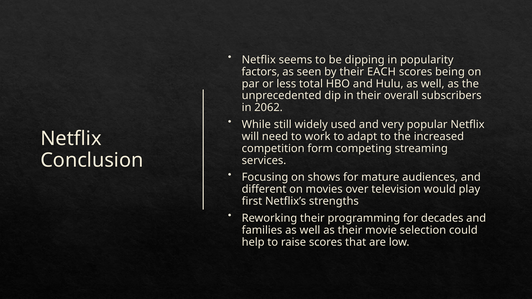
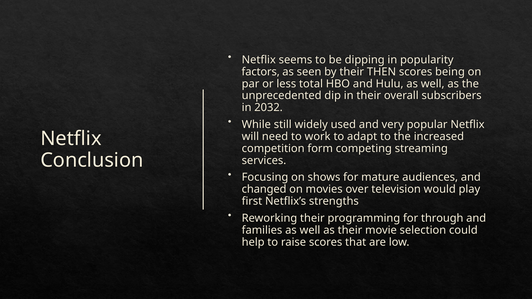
EACH: EACH -> THEN
2062: 2062 -> 2032
different: different -> changed
decades: decades -> through
